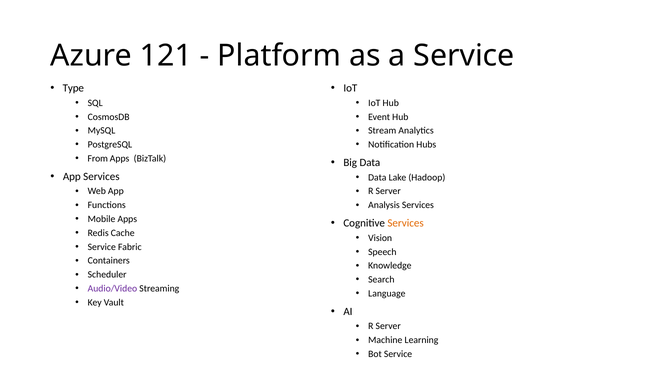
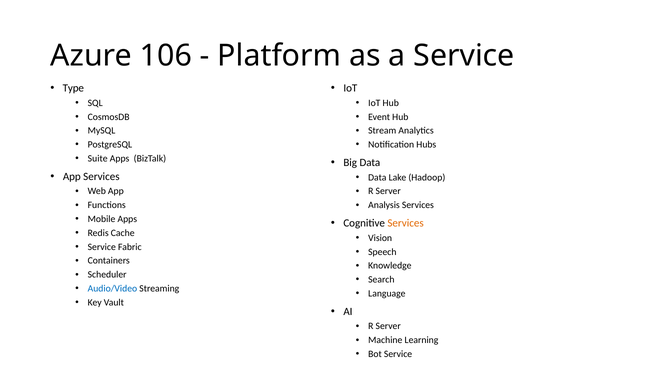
121: 121 -> 106
From: From -> Suite
Audio/Video colour: purple -> blue
